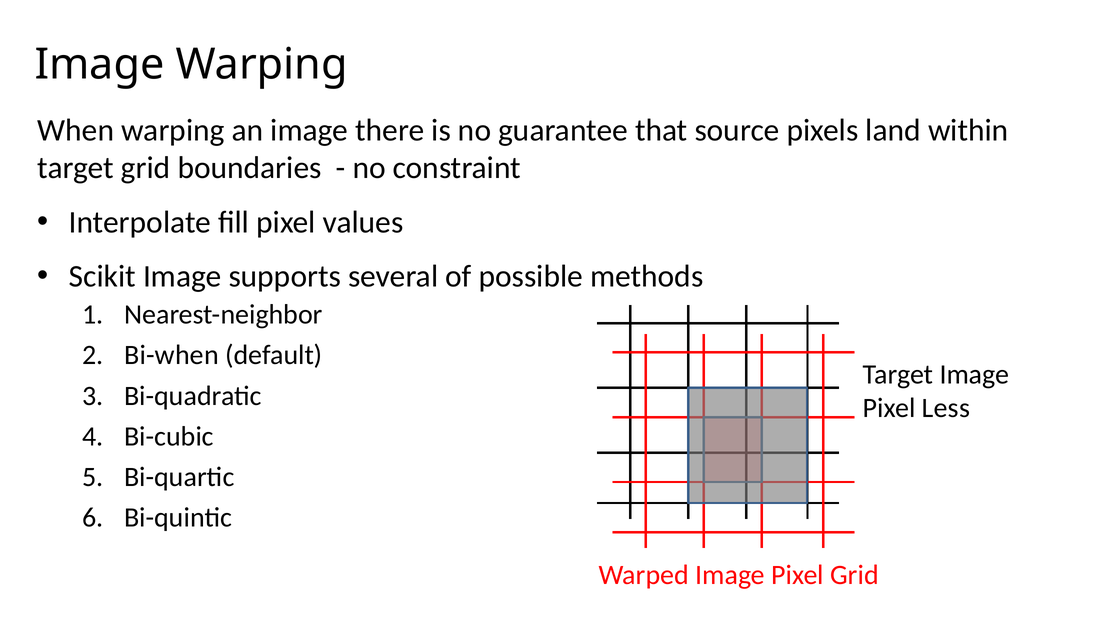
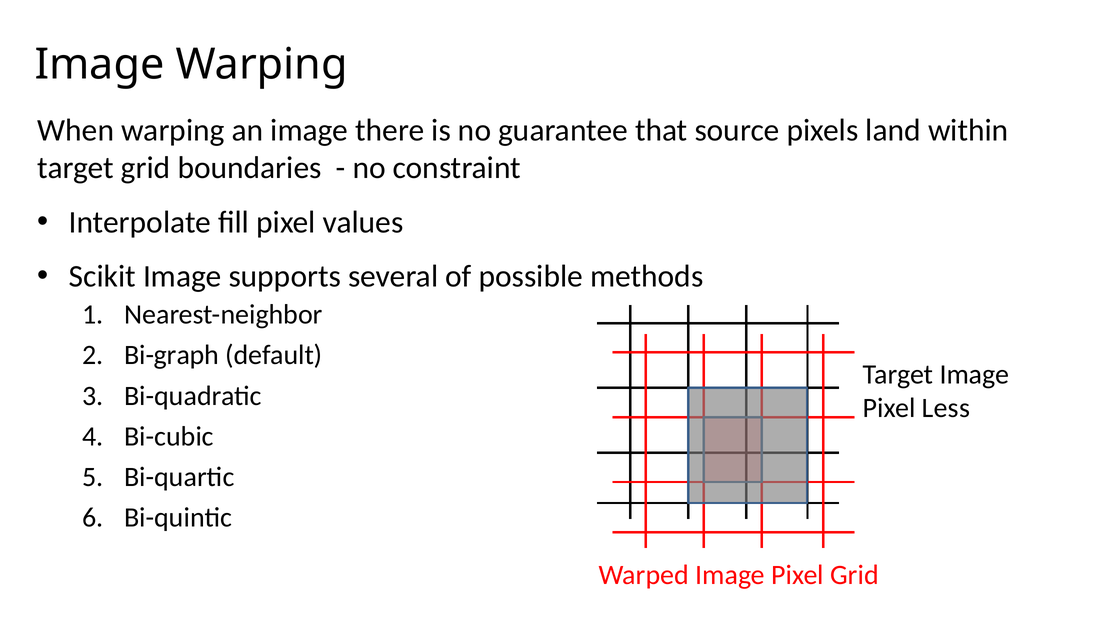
Bi-when: Bi-when -> Bi-graph
